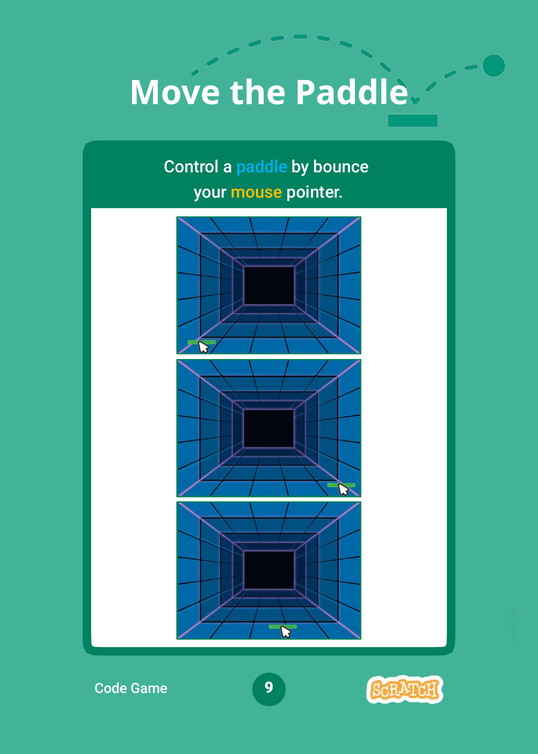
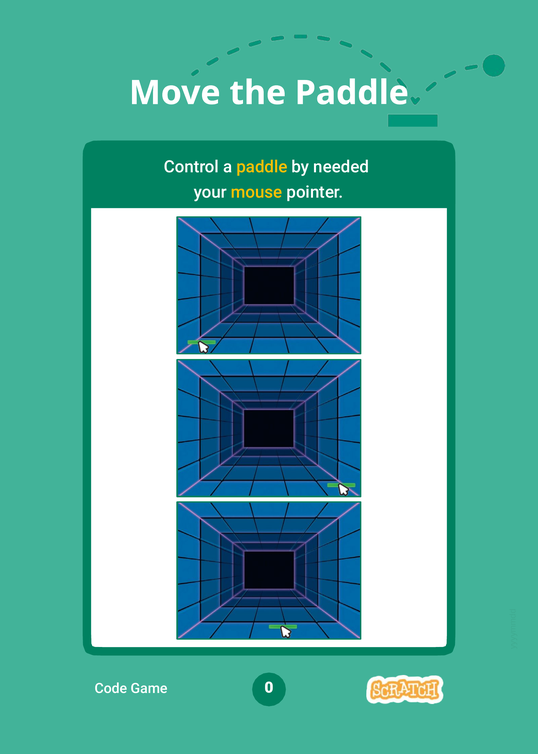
paddle at (262, 167) colour: light blue -> yellow
bounce: bounce -> needed
9: 9 -> 0
